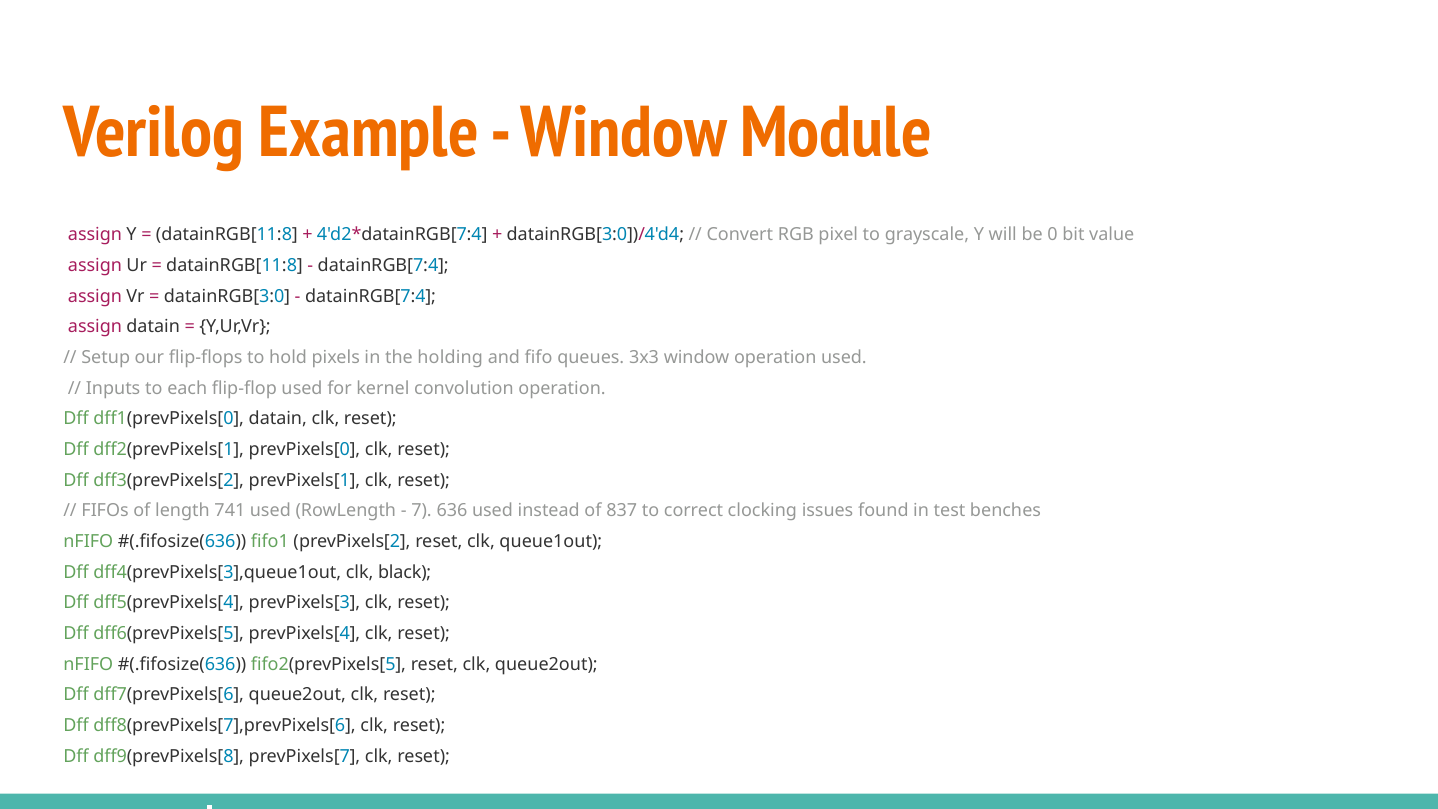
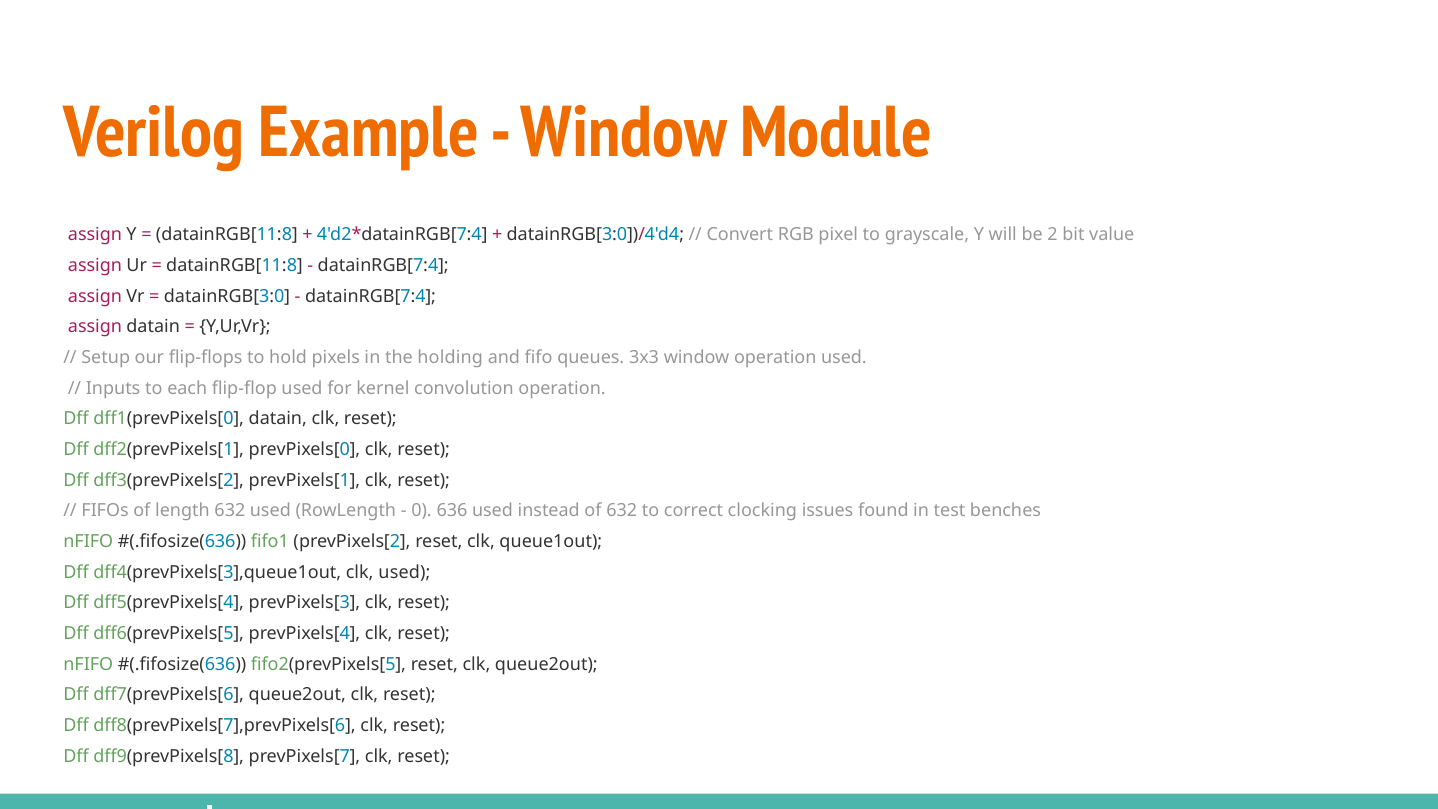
0: 0 -> 2
length 741: 741 -> 632
7: 7 -> 0
of 837: 837 -> 632
clk black: black -> used
